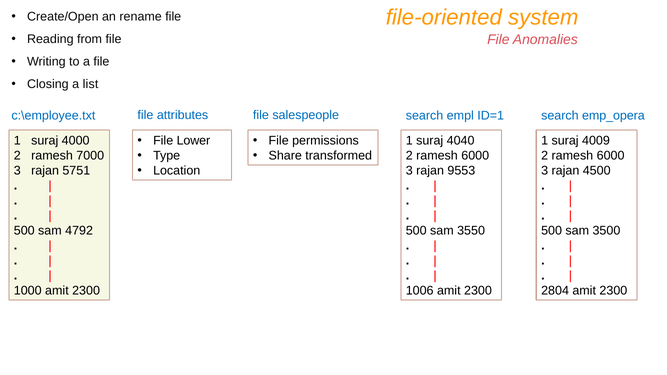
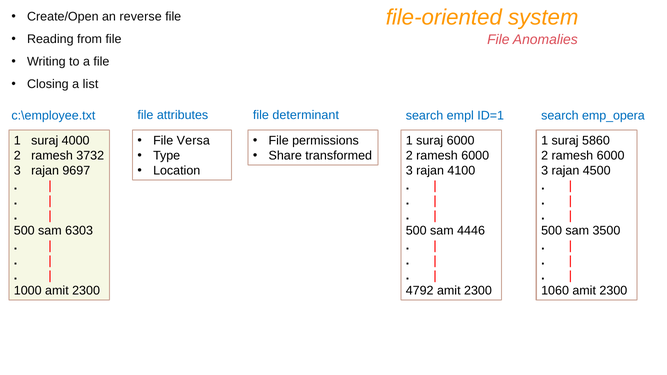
rename: rename -> reverse
salespeople: salespeople -> determinant
Lower: Lower -> Versa
suraj 4040: 4040 -> 6000
4009: 4009 -> 5860
7000: 7000 -> 3732
5751: 5751 -> 9697
9553: 9553 -> 4100
4792: 4792 -> 6303
3550: 3550 -> 4446
1006: 1006 -> 4792
2804: 2804 -> 1060
